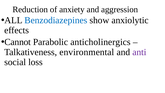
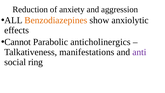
Benzodiazepines colour: blue -> orange
environmental: environmental -> manifestations
loss: loss -> ring
